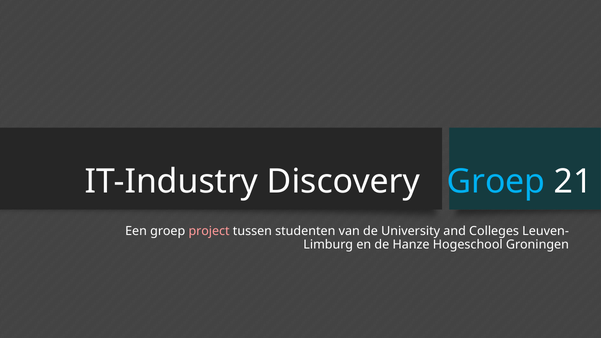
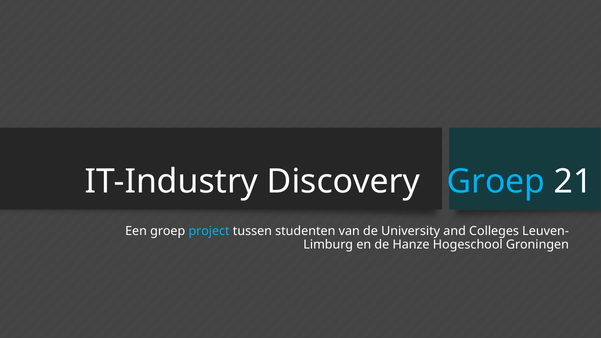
project colour: pink -> light blue
